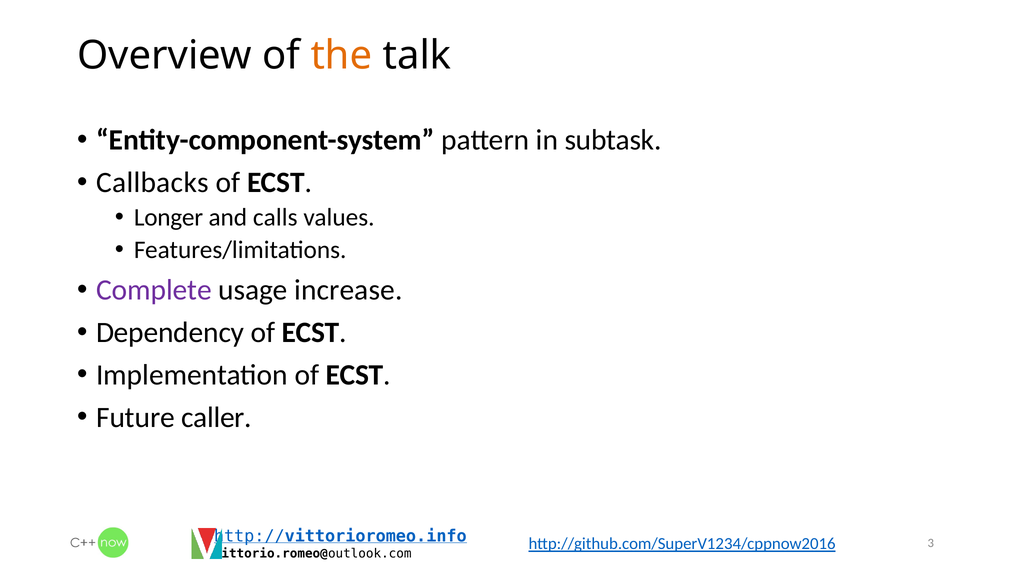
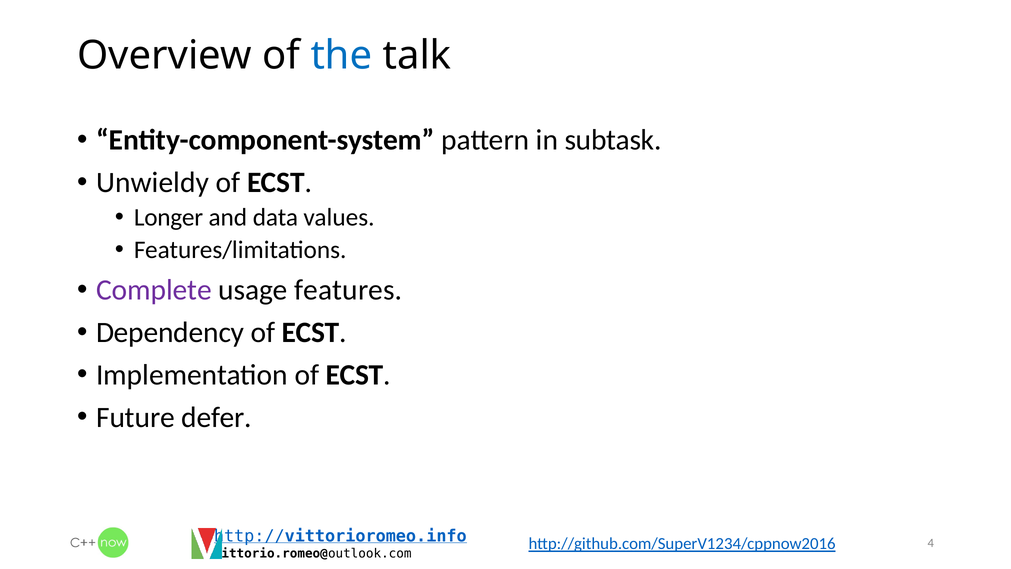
the colour: orange -> blue
Callbacks: Callbacks -> Unwieldy
calls: calls -> data
increase: increase -> features
caller: caller -> defer
3: 3 -> 4
